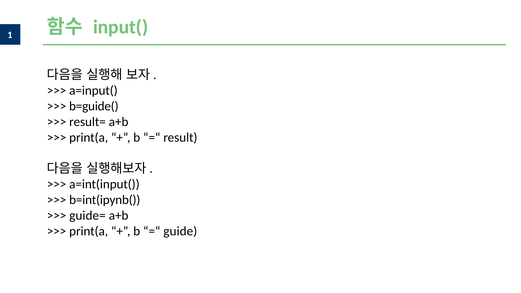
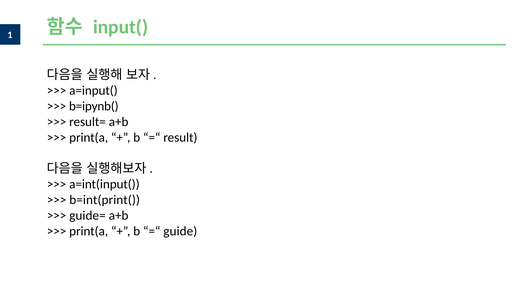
b=guide(: b=guide( -> b=ipynb(
b=int(ipynb(: b=int(ipynb( -> b=int(print(
